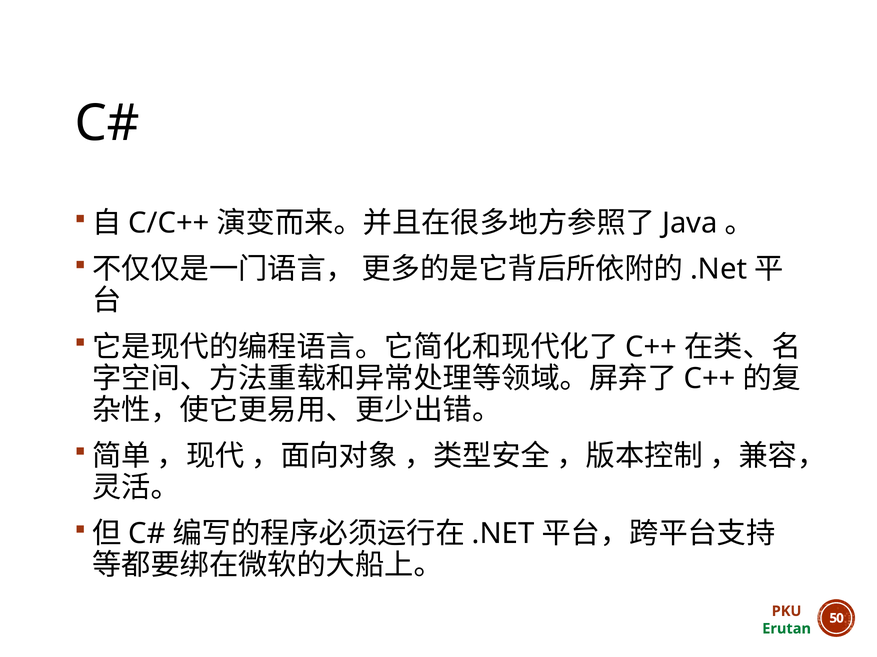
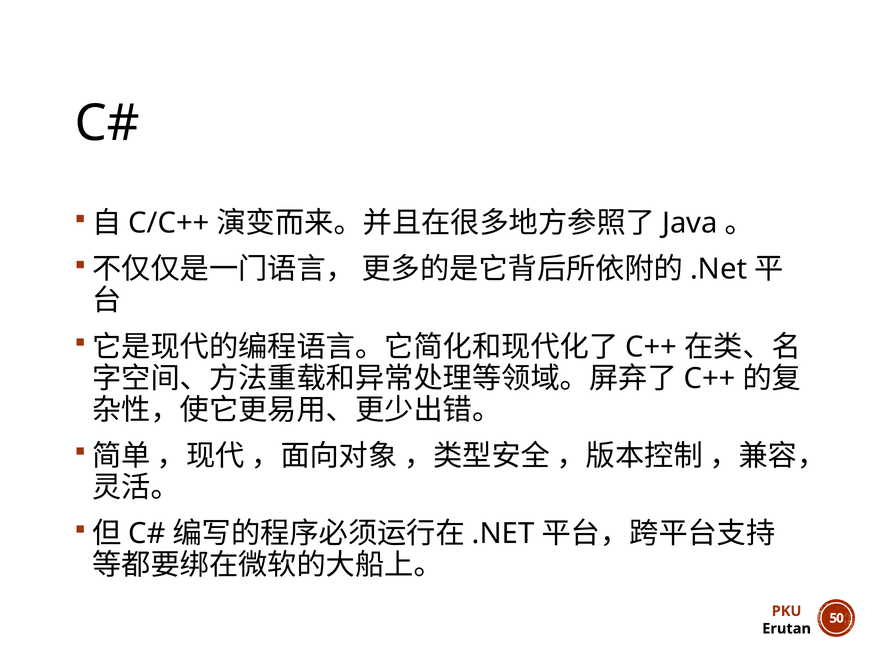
Erutan colour: green -> black
